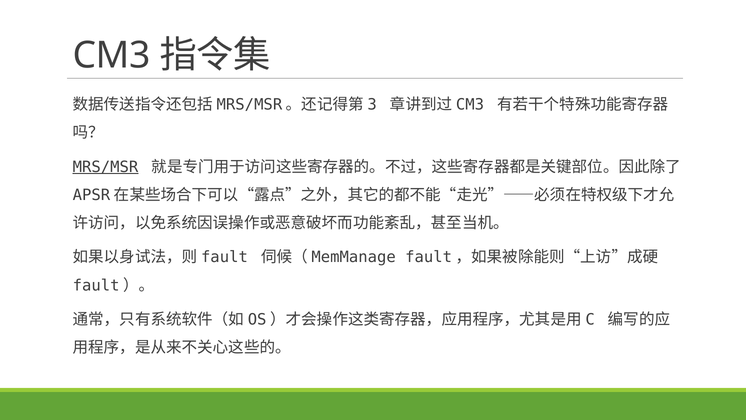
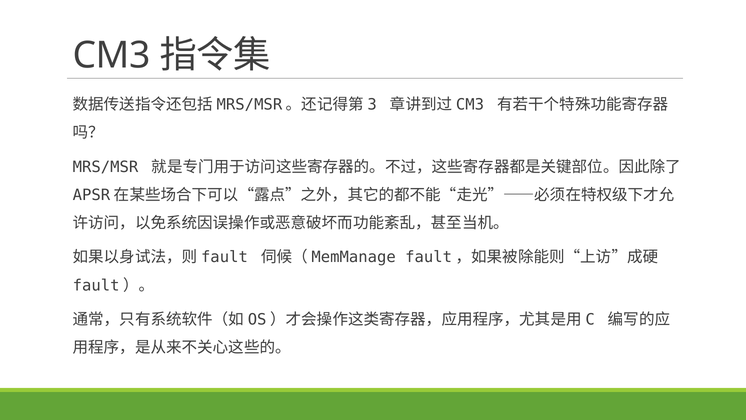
MRS/MSR underline: present -> none
